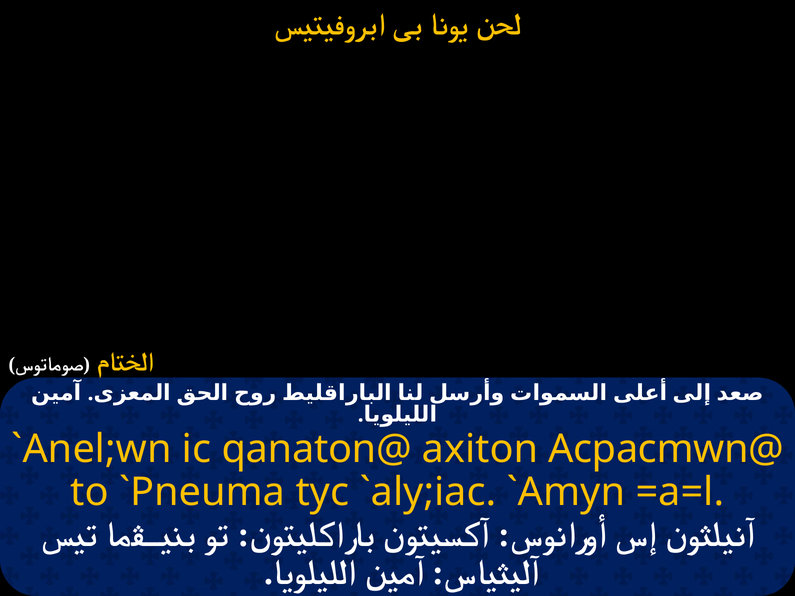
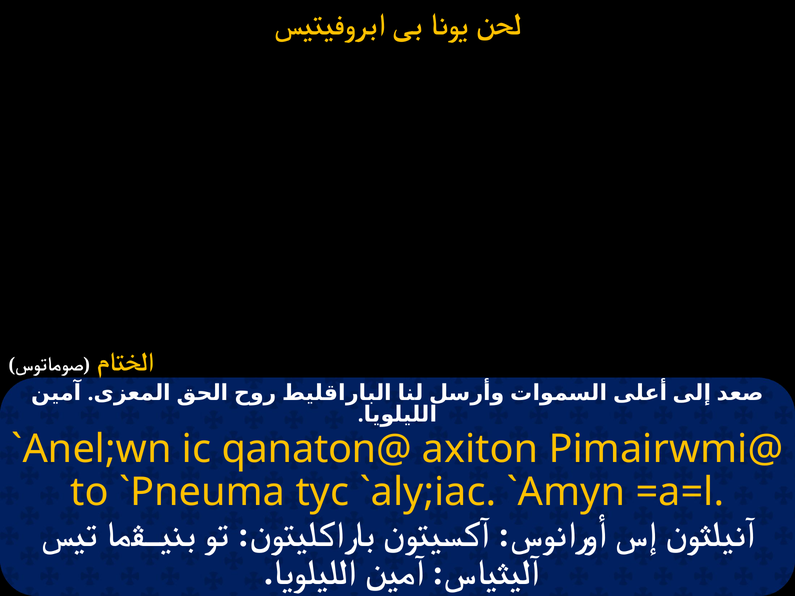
Acpacmwn@: Acpacmwn@ -> Pimairwmi@
